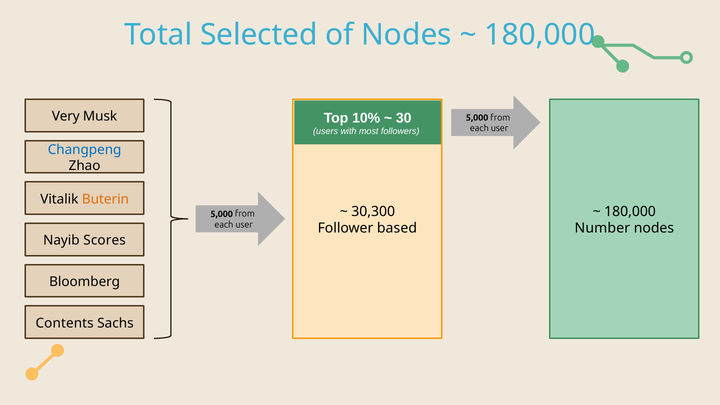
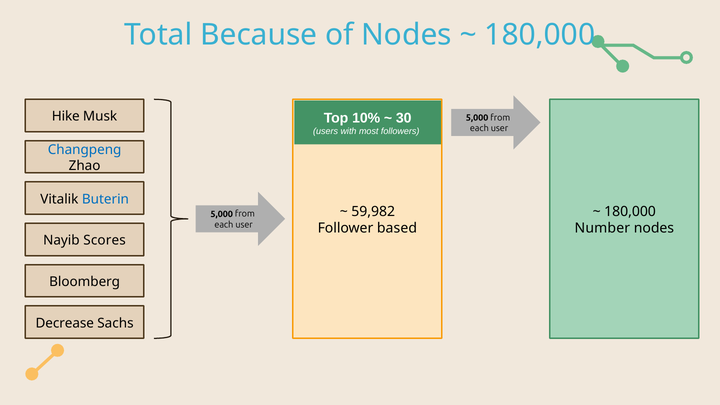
Selected: Selected -> Because
Very: Very -> Hike
Buterin colour: orange -> blue
30,300: 30,300 -> 59,982
Contents: Contents -> Decrease
